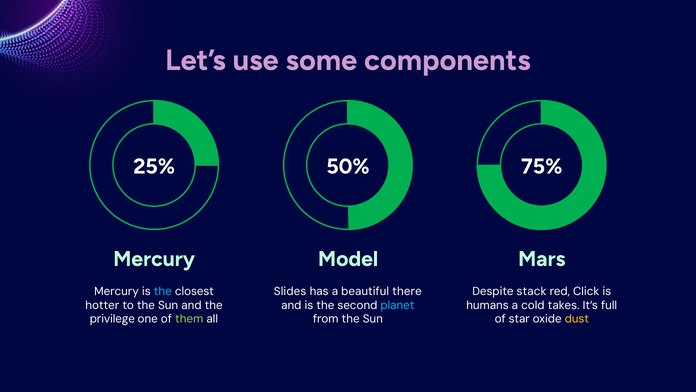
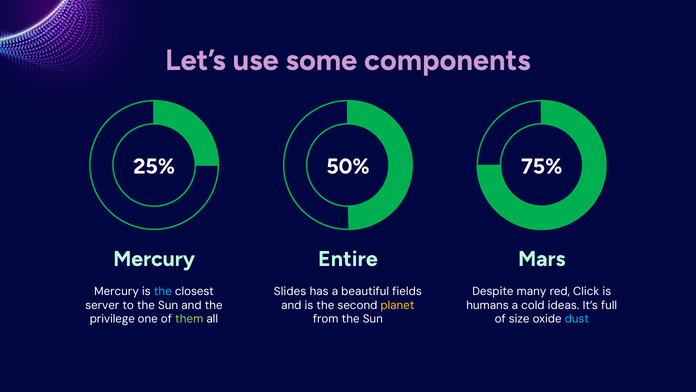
Model: Model -> Entire
there: there -> fields
stack: stack -> many
hotter: hotter -> server
planet colour: light blue -> yellow
takes: takes -> ideas
star: star -> size
dust colour: yellow -> light blue
